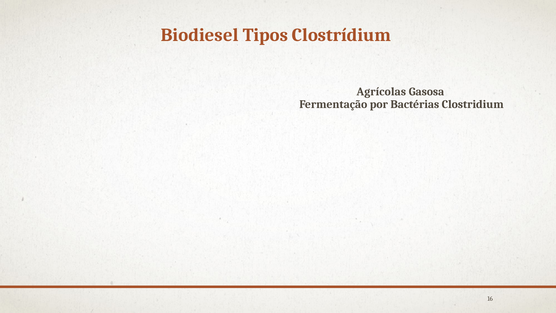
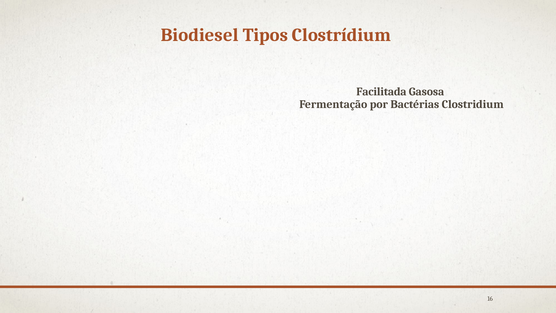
Agrícolas: Agrícolas -> Facilitada
